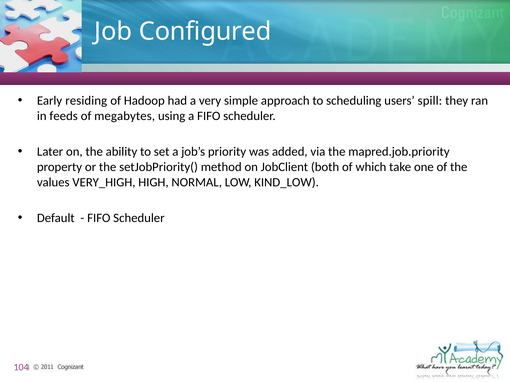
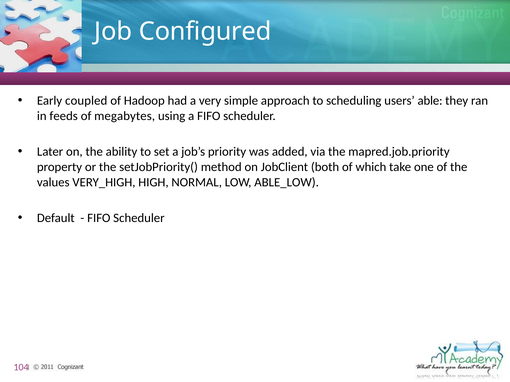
residing: residing -> coupled
spill: spill -> able
KIND_LOW: KIND_LOW -> ABLE_LOW
